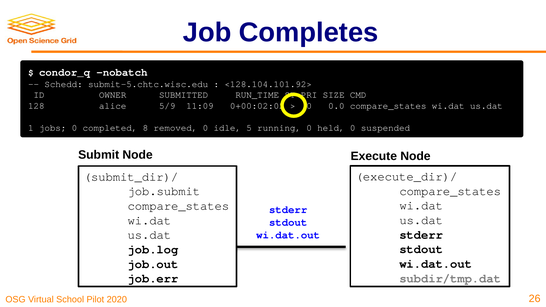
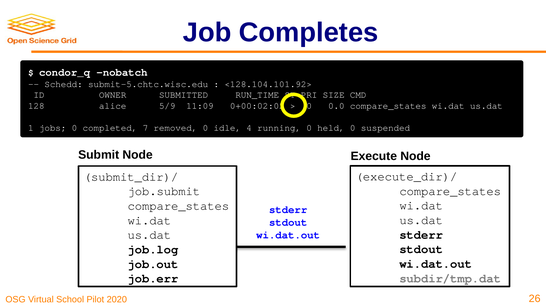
8: 8 -> 7
5: 5 -> 4
